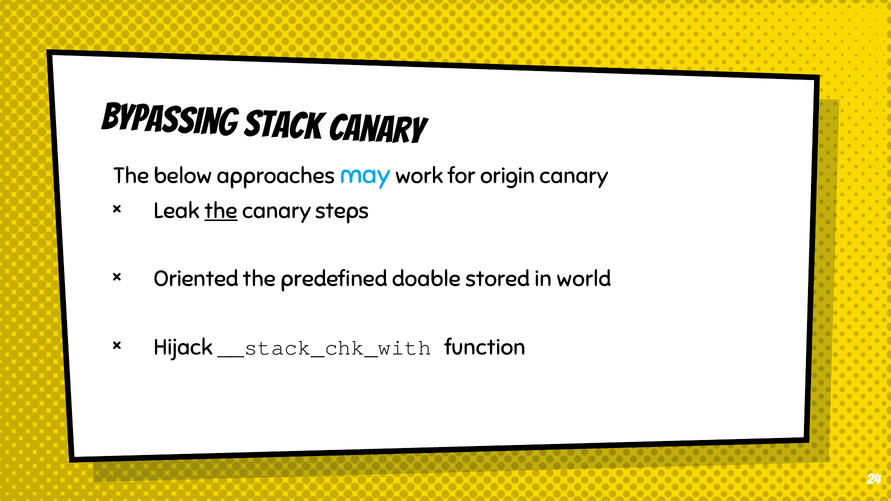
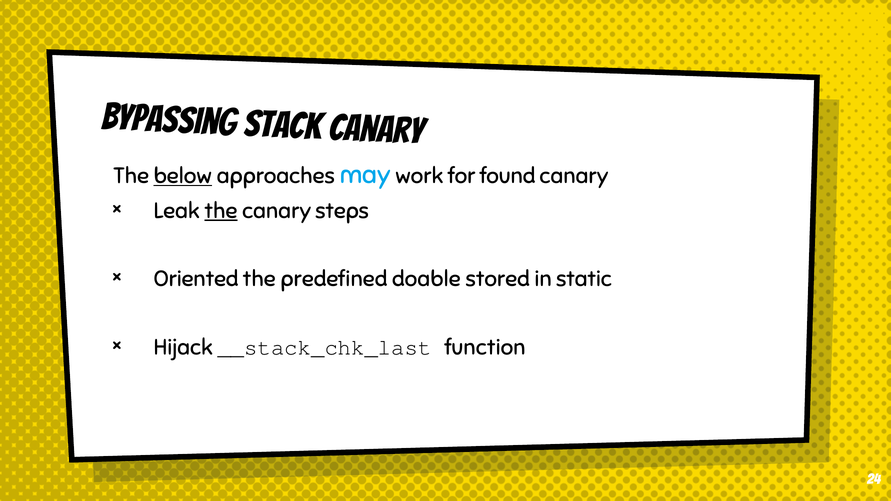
below underline: none -> present
origin: origin -> found
world: world -> static
__stack_chk_with: __stack_chk_with -> __stack_chk_last
